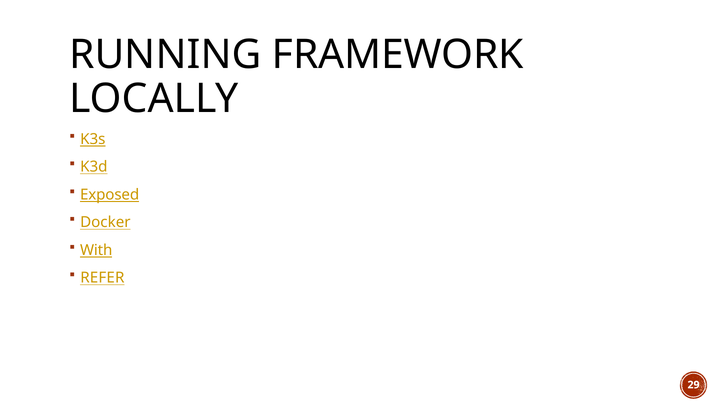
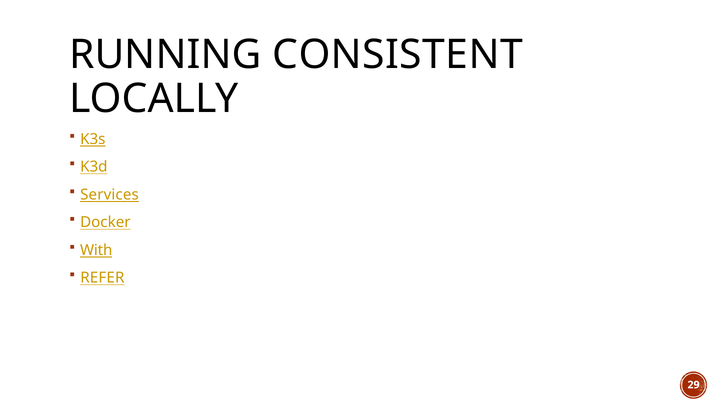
FRAMEWORK: FRAMEWORK -> CONSISTENT
Exposed: Exposed -> Services
